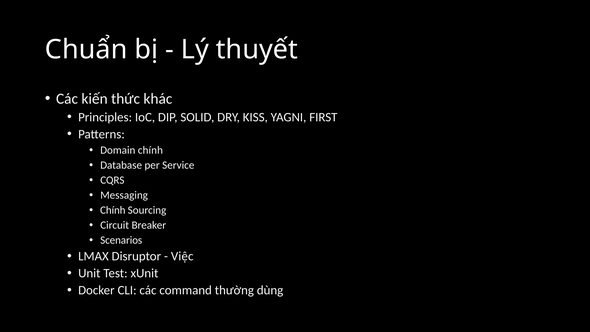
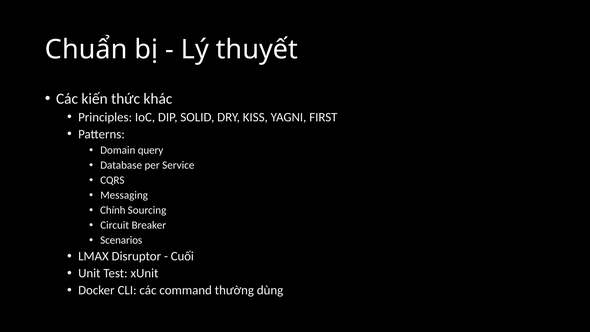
Domain chính: chính -> query
Việc: Việc -> Cuối
